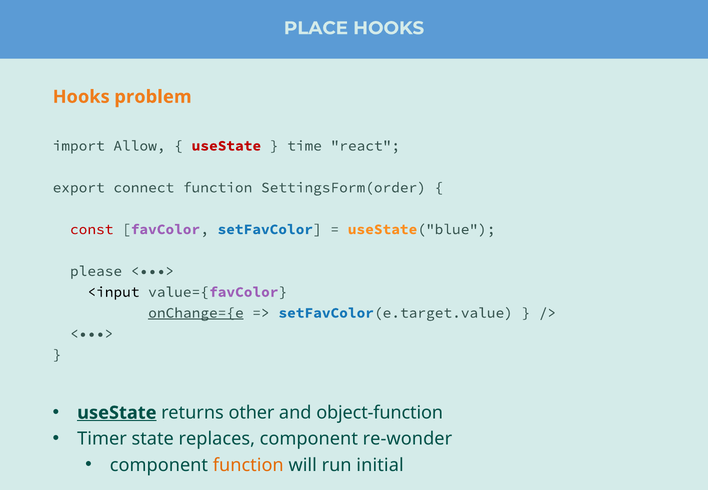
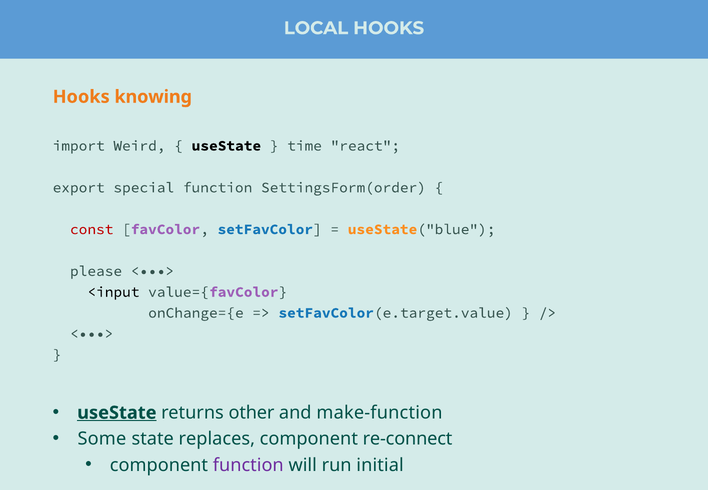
PLACE: PLACE -> LOCAL
problem: problem -> knowing
Allow: Allow -> Weird
useState at (226, 146) colour: red -> black
connect: connect -> special
onChange={e underline: present -> none
object-function: object-function -> make-function
Timer: Timer -> Some
re-wonder: re-wonder -> re-connect
function at (248, 465) colour: orange -> purple
